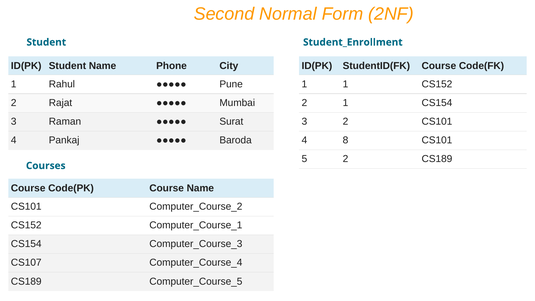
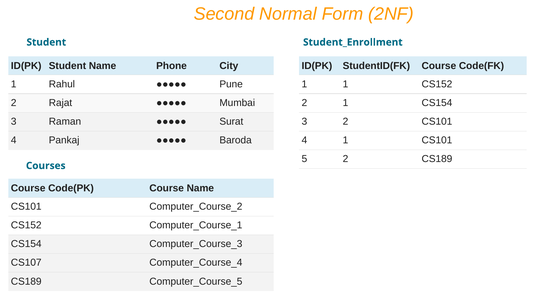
4 8: 8 -> 1
